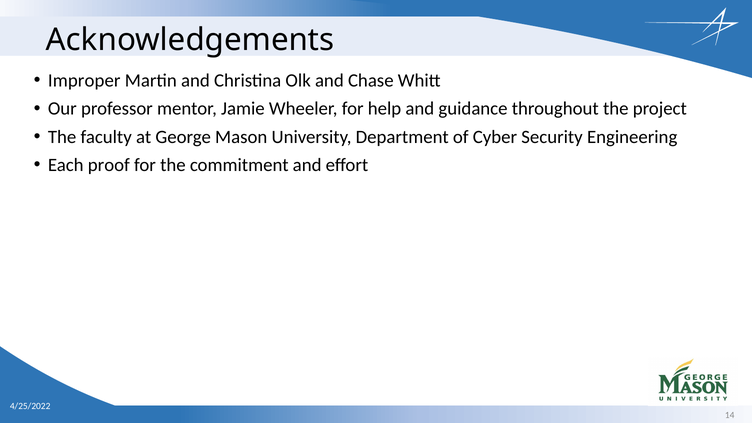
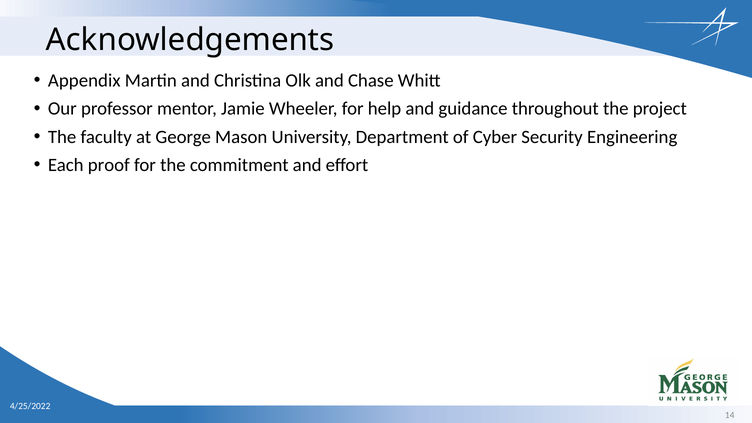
Improper: Improper -> Appendix
